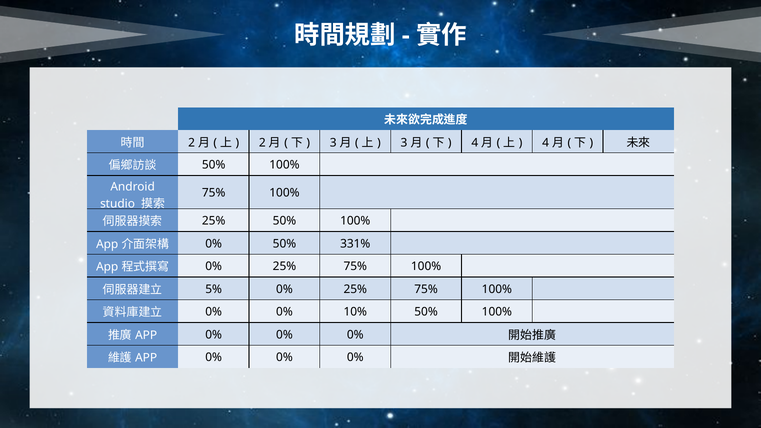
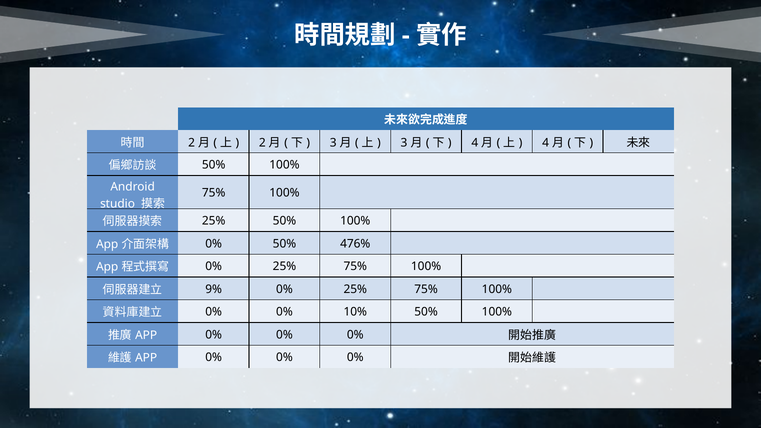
331%: 331% -> 476%
5%: 5% -> 9%
